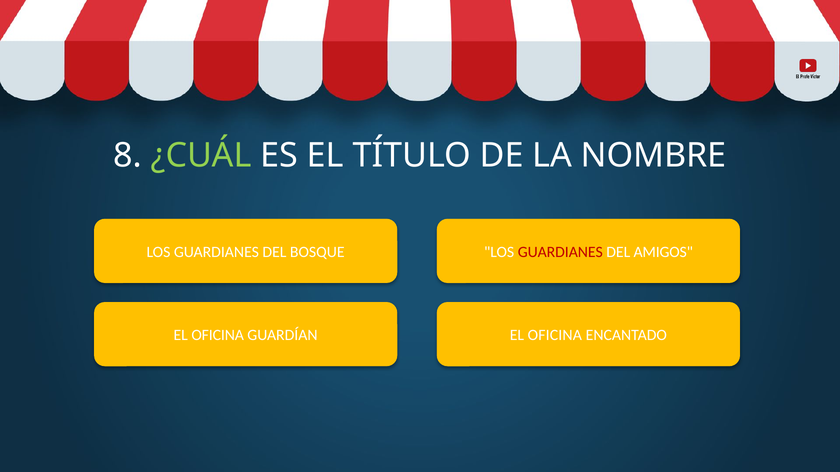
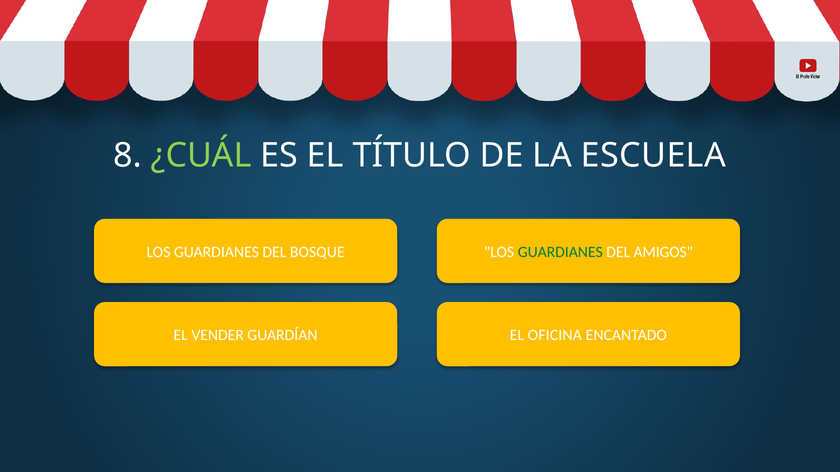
NOMBRE: NOMBRE -> ESCUELA
GUARDIANES at (560, 252) colour: red -> green
OFICINA at (218, 336): OFICINA -> VENDER
